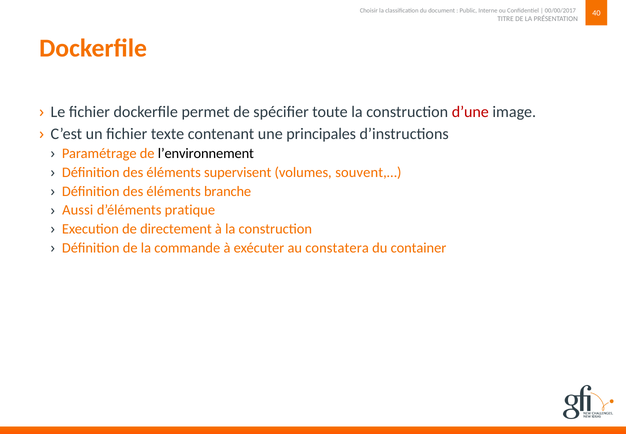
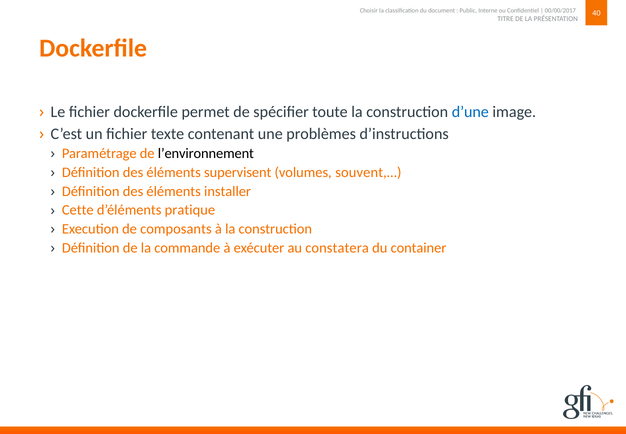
d’une colour: red -> blue
principales: principales -> problèmes
branche: branche -> installer
Aussi: Aussi -> Cette
directement: directement -> composants
